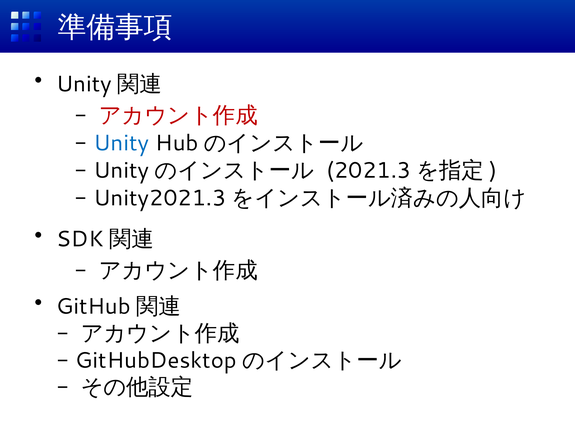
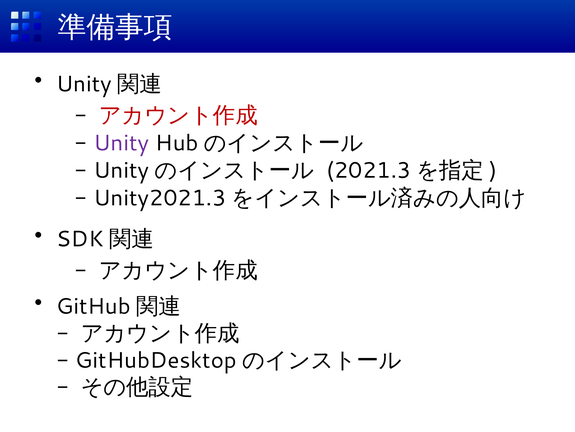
Unity colour: blue -> purple
